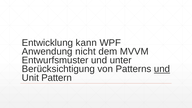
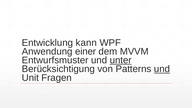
nicht: nicht -> einer
unter underline: none -> present
Pattern: Pattern -> Fragen
